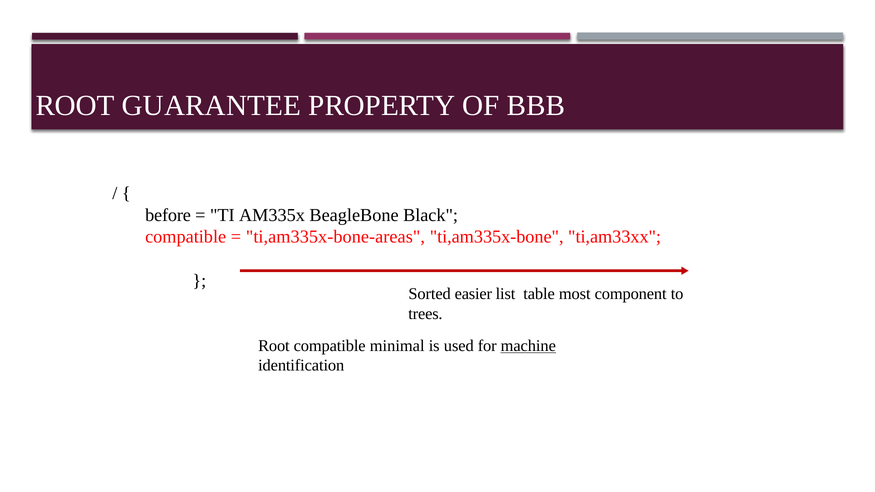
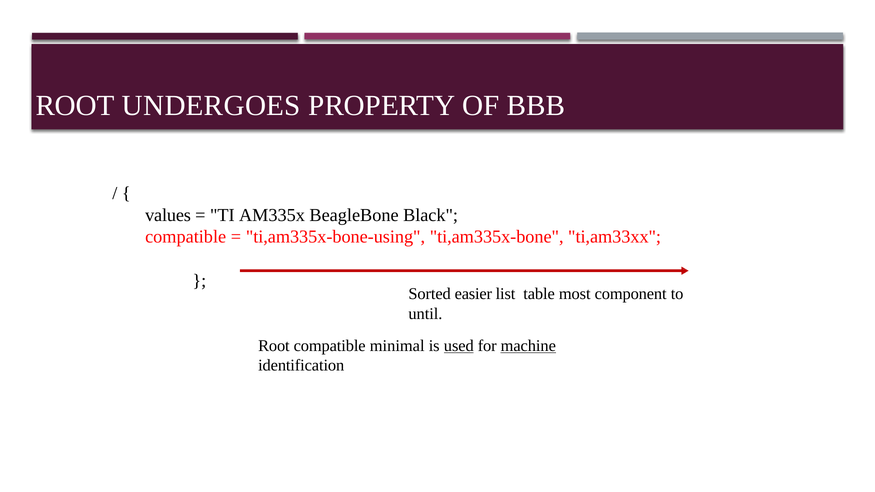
GUARANTEE: GUARANTEE -> UNDERGOES
before: before -> values
ti,am335x-bone-areas: ti,am335x-bone-areas -> ti,am335x-bone-using
trees: trees -> until
used underline: none -> present
